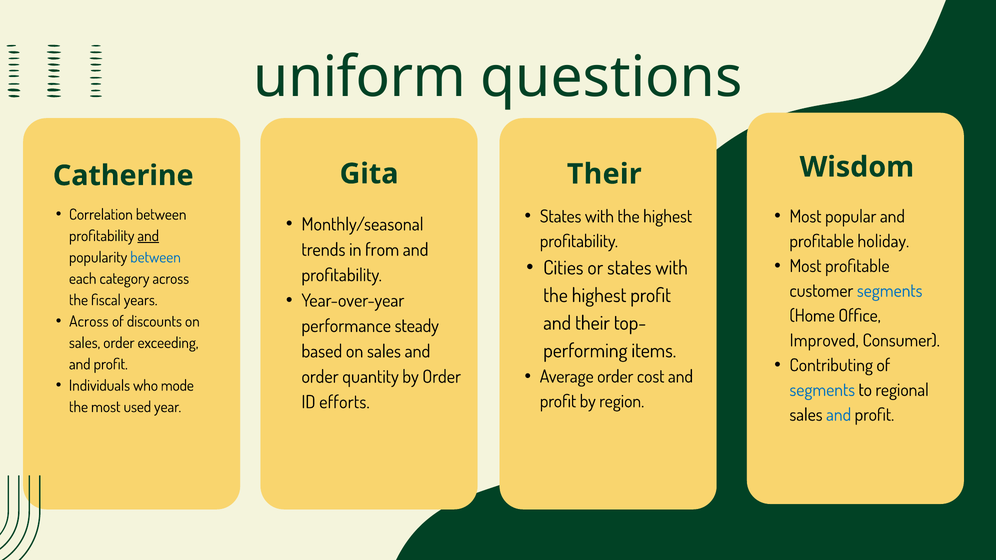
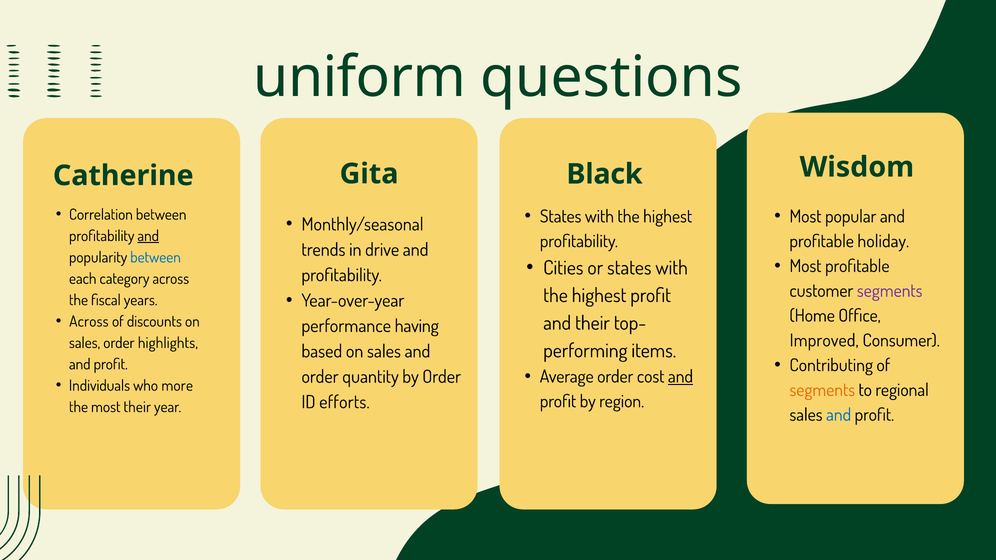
Gita Their: Their -> Black
from: from -> drive
segments at (890, 291) colour: blue -> purple
steady: steady -> having
exceeding: exceeding -> highlights
and at (680, 377) underline: none -> present
mode: mode -> more
segments at (822, 390) colour: blue -> orange
most used: used -> their
